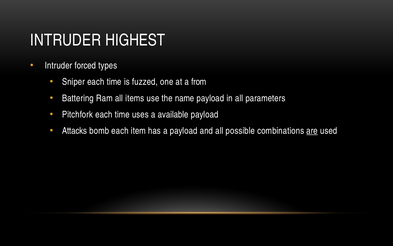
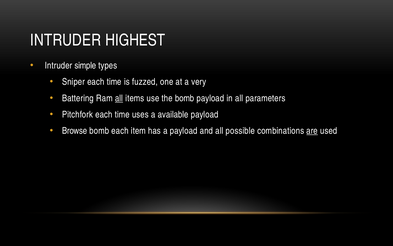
forced: forced -> simple
from: from -> very
all at (119, 98) underline: none -> present
the name: name -> bomb
Attacks: Attacks -> Browse
